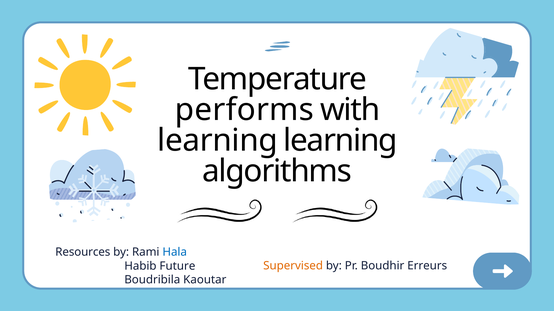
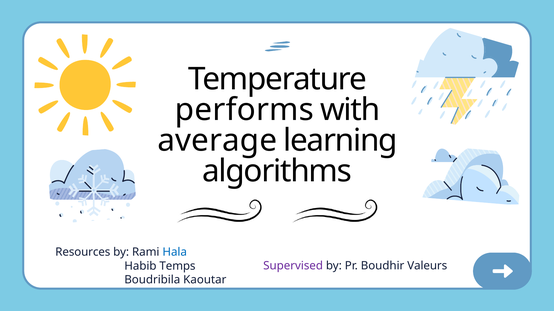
learning at (218, 141): learning -> average
Supervised colour: orange -> purple
Erreurs: Erreurs -> Valeurs
Future: Future -> Temps
